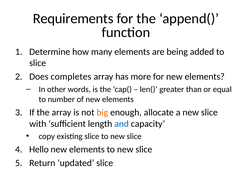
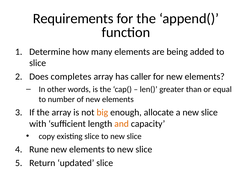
more: more -> caller
and colour: blue -> orange
Hello: Hello -> Rune
